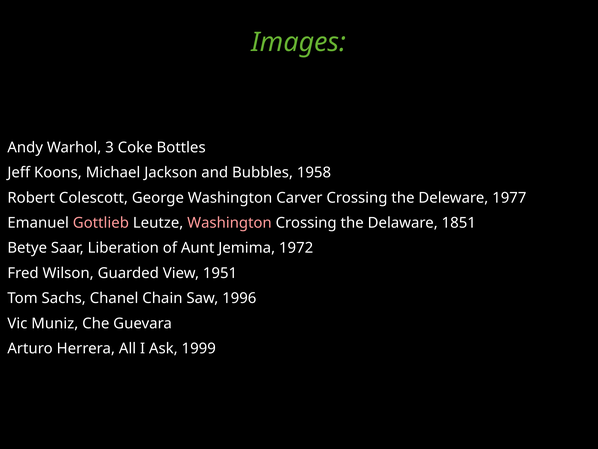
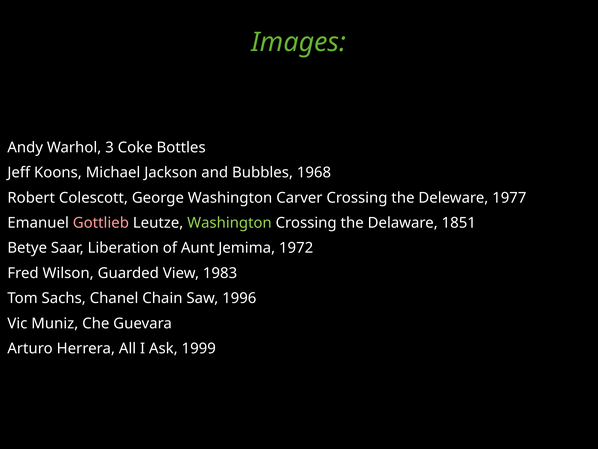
1958: 1958 -> 1968
Washington at (229, 223) colour: pink -> light green
1951: 1951 -> 1983
